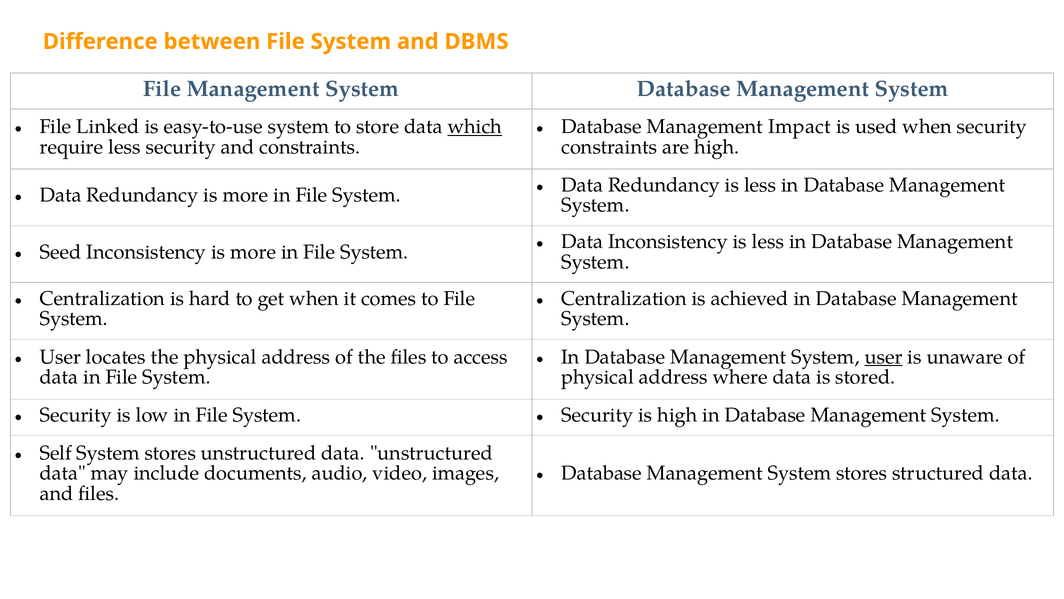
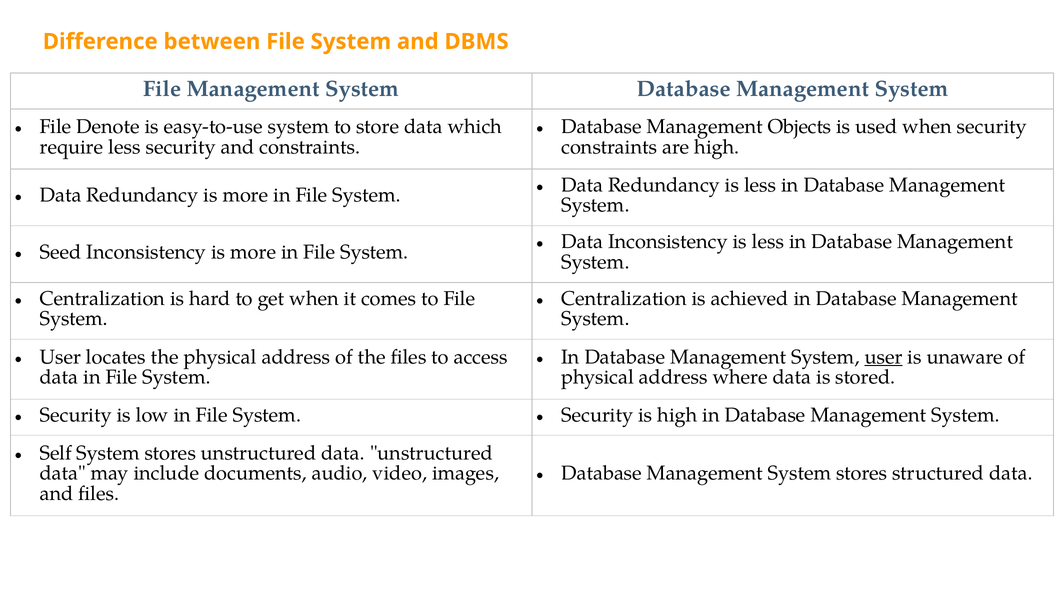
Linked: Linked -> Denote
which underline: present -> none
Impact: Impact -> Objects
